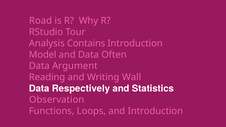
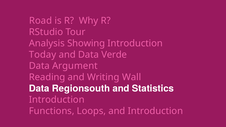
Contains: Contains -> Showing
Model: Model -> Today
Often: Often -> Verde
Respectively: Respectively -> Regionsouth
Observation at (57, 100): Observation -> Introduction
